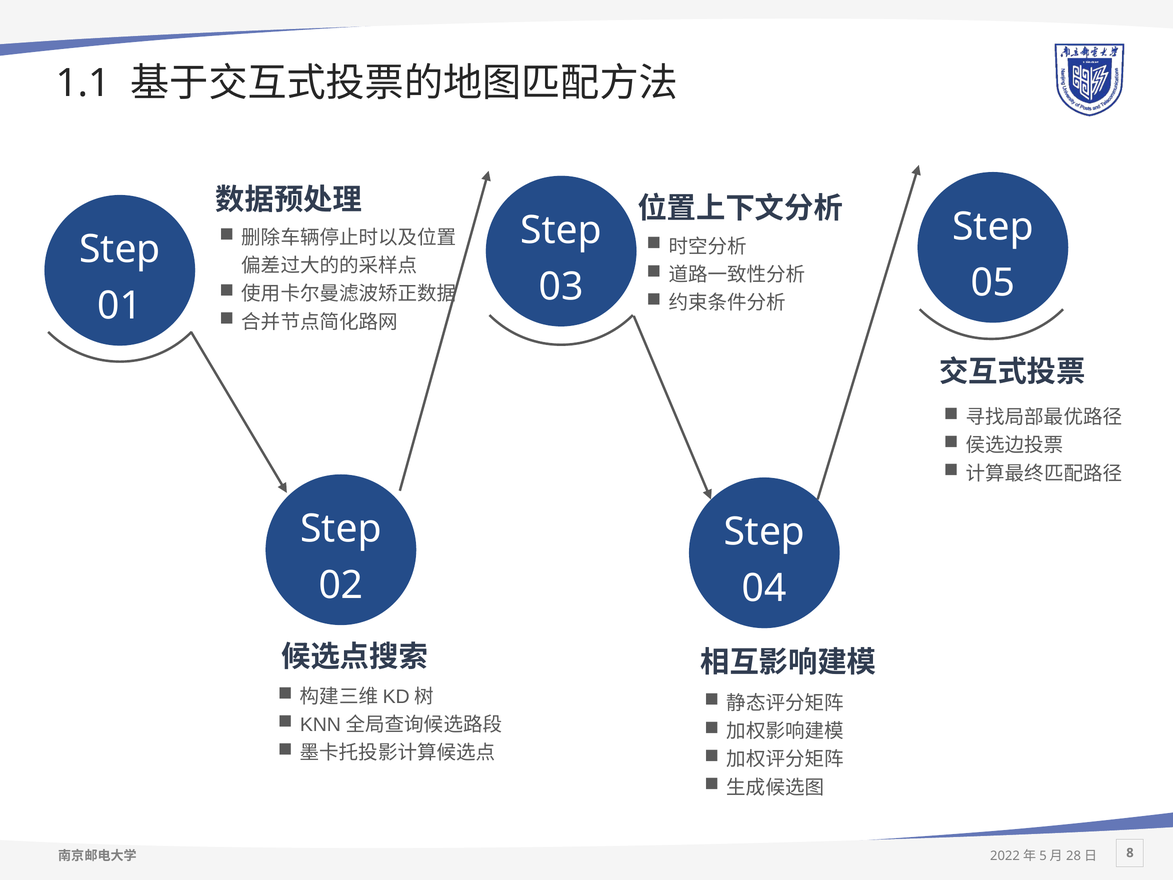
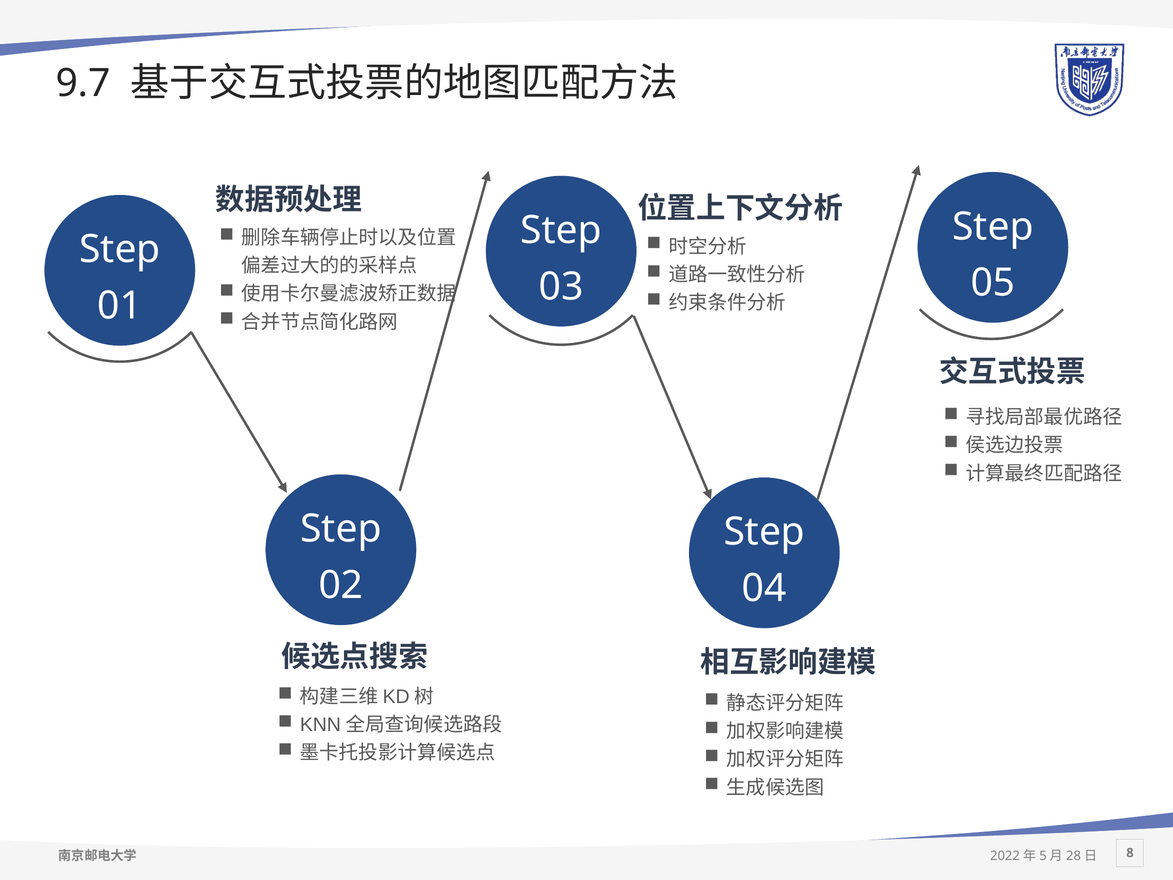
1.1: 1.1 -> 9.7
